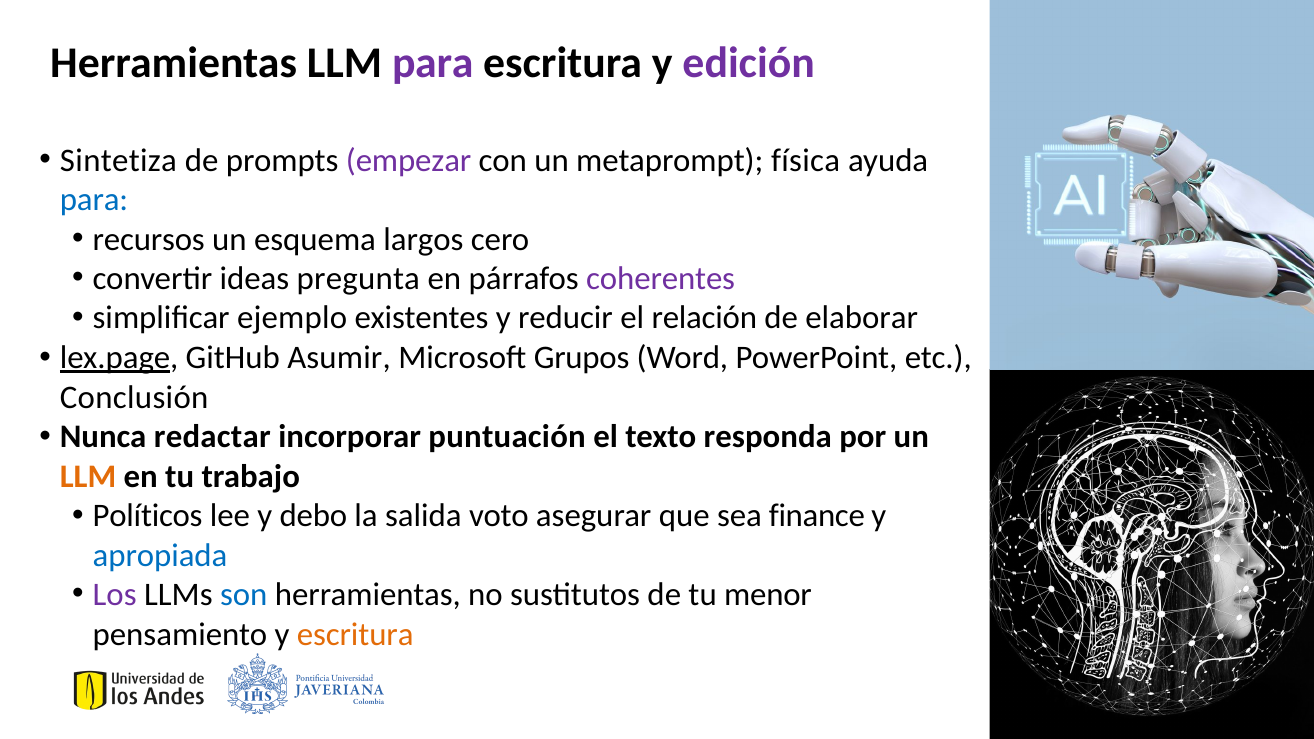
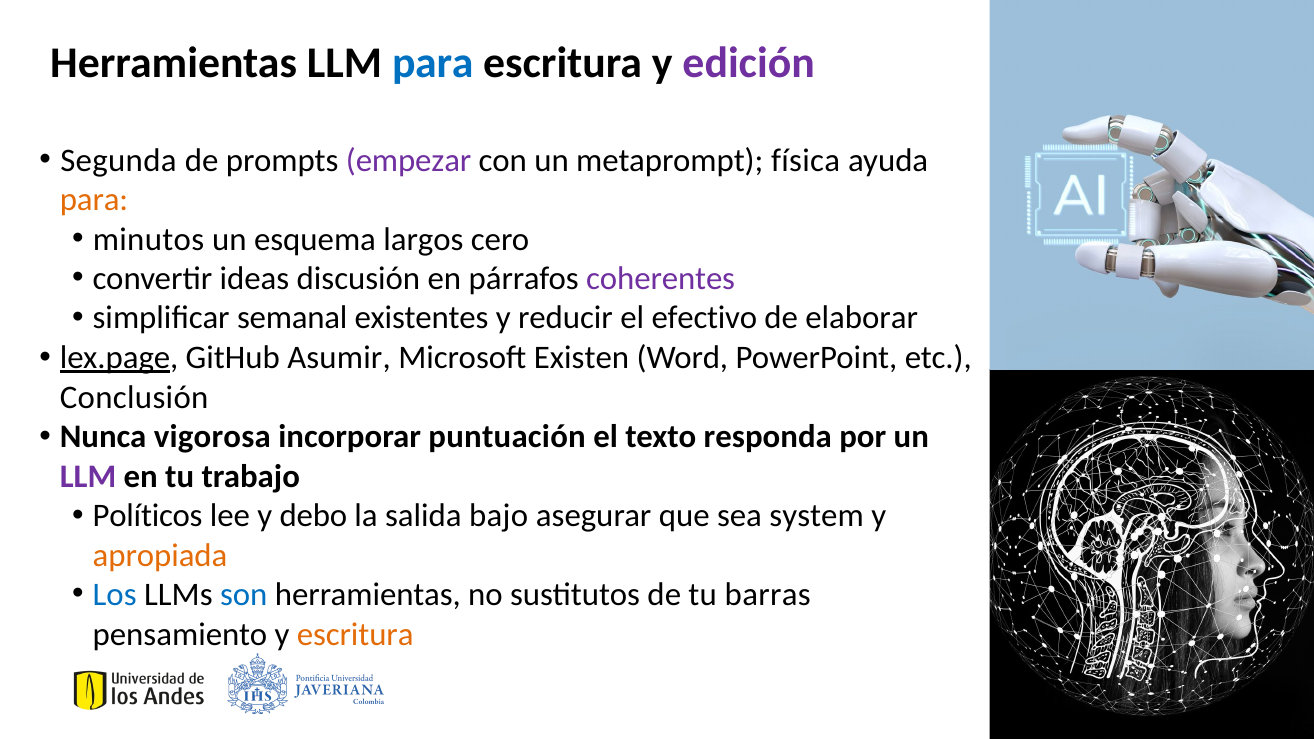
para at (433, 63) colour: purple -> blue
Sintetiza: Sintetiza -> Segunda
para at (94, 200) colour: blue -> orange
recursos: recursos -> minutos
pregunta: pregunta -> discusión
ejemplo: ejemplo -> semanal
relación: relación -> efectivo
Grupos: Grupos -> Existen
redactar: redactar -> vigorosa
LLM at (88, 477) colour: orange -> purple
voto: voto -> bajo
finance: finance -> system
apropiada colour: blue -> orange
Los colour: purple -> blue
menor: menor -> barras
